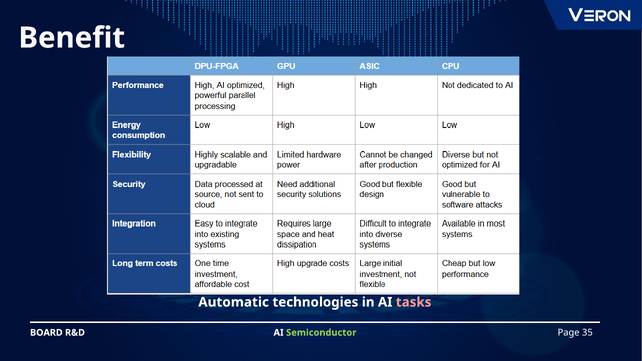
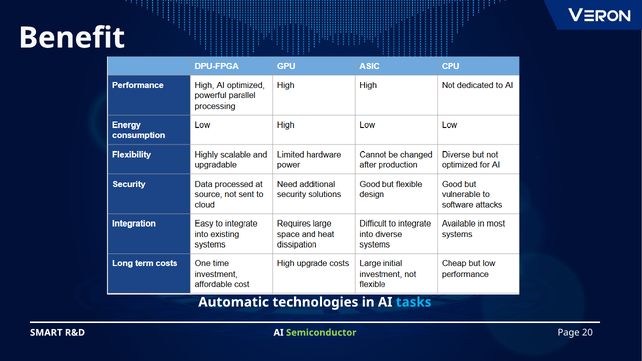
tasks colour: pink -> light blue
BOARD: BOARD -> SMART
35: 35 -> 20
